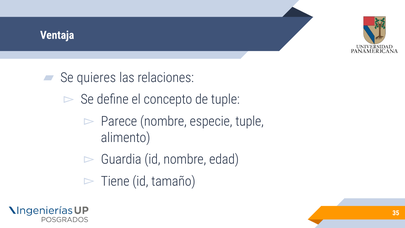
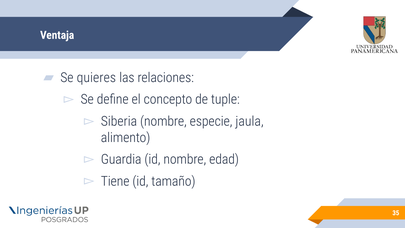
Parece: Parece -> Siberia
especie tuple: tuple -> jaula
